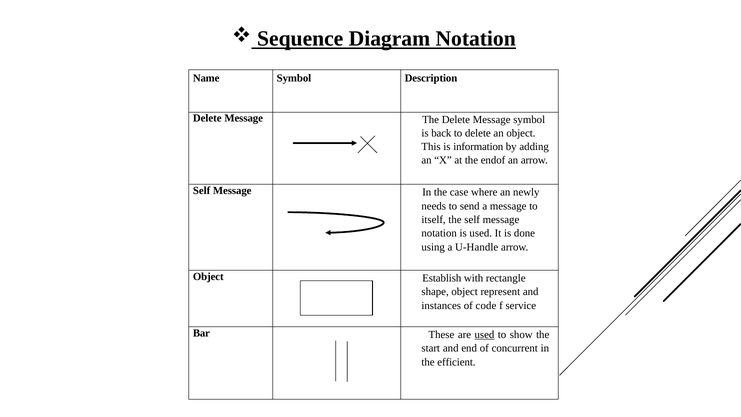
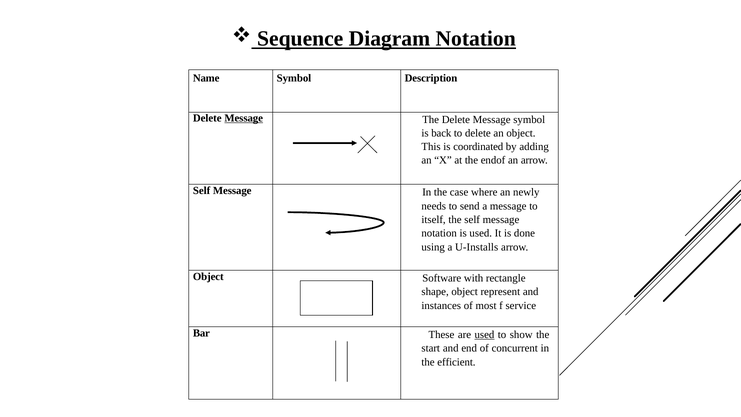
Message at (244, 118) underline: none -> present
information: information -> coordinated
U-Handle: U-Handle -> U-Installs
Establish: Establish -> Software
code: code -> most
